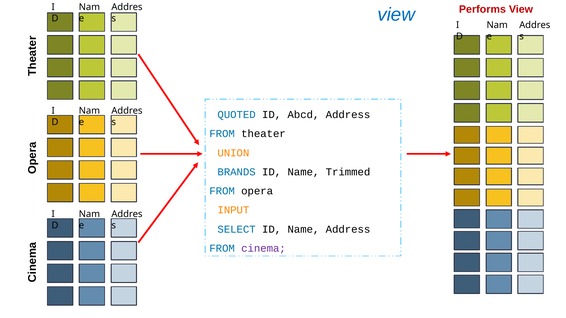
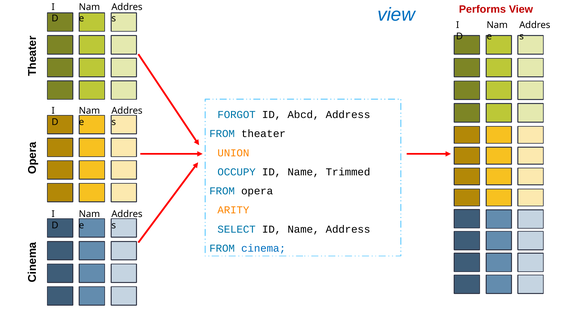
QUOTED: QUOTED -> FORGOT
BRANDS: BRANDS -> OCCUPY
INPUT: INPUT -> ARITY
cinema colour: purple -> blue
